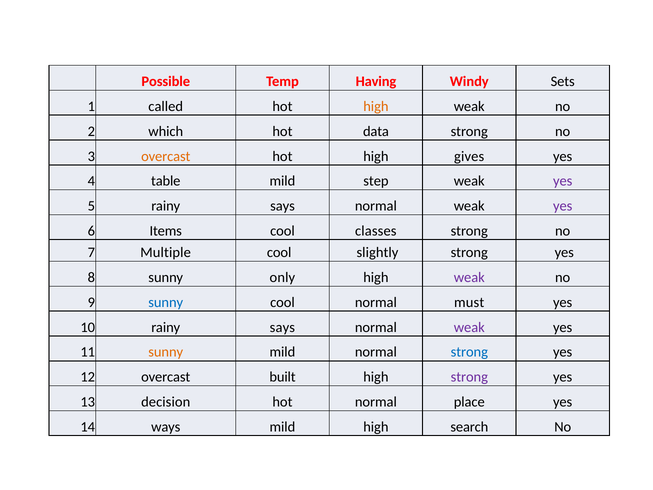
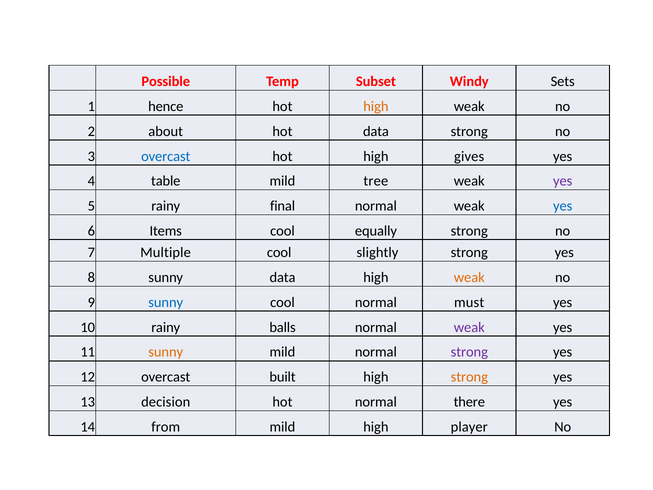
Having: Having -> Subset
called: called -> hence
which: which -> about
overcast at (166, 156) colour: orange -> blue
step: step -> tree
5 rainy says: says -> final
yes at (563, 206) colour: purple -> blue
classes: classes -> equally
sunny only: only -> data
weak at (469, 277) colour: purple -> orange
10 rainy says: says -> balls
strong at (469, 352) colour: blue -> purple
strong at (469, 377) colour: purple -> orange
place: place -> there
ways: ways -> from
search: search -> player
